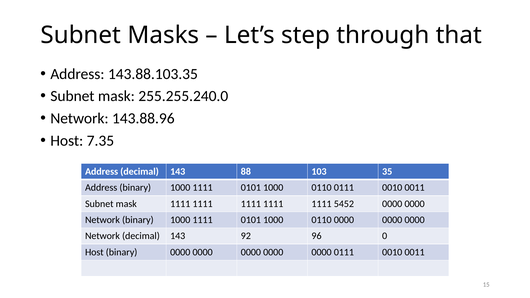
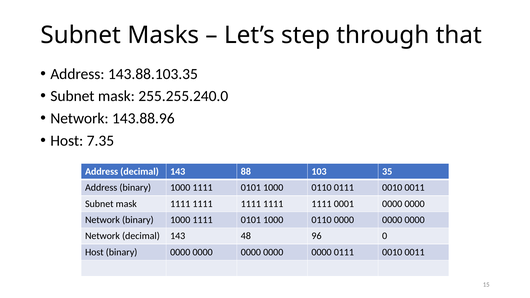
5452: 5452 -> 0001
92: 92 -> 48
